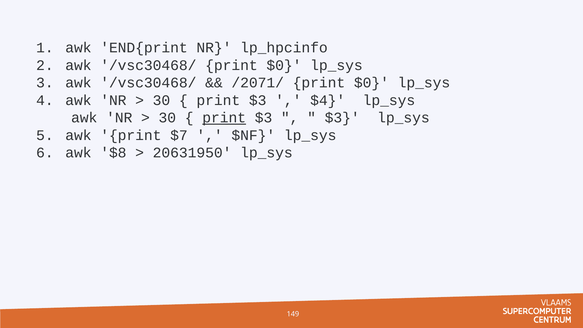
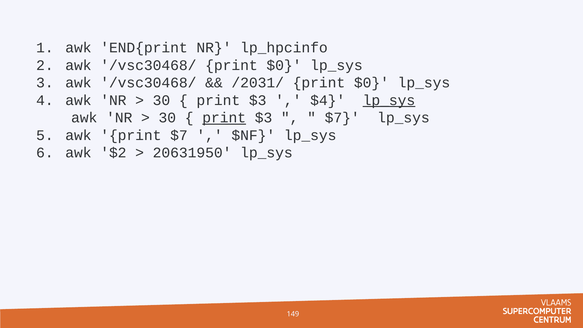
/2071/: /2071/ -> /2031/
lp_sys at (389, 100) underline: none -> present
$3 at (342, 118): $3 -> $7
$8: $8 -> $2
